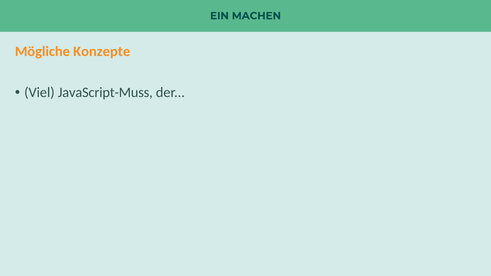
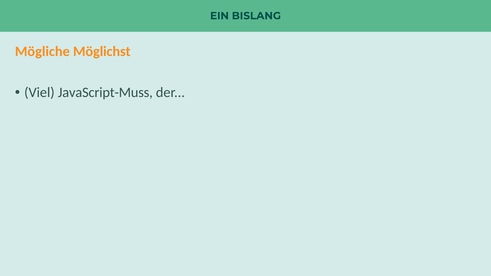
MACHEN: MACHEN -> BISLANG
Konzepte: Konzepte -> Möglichst
